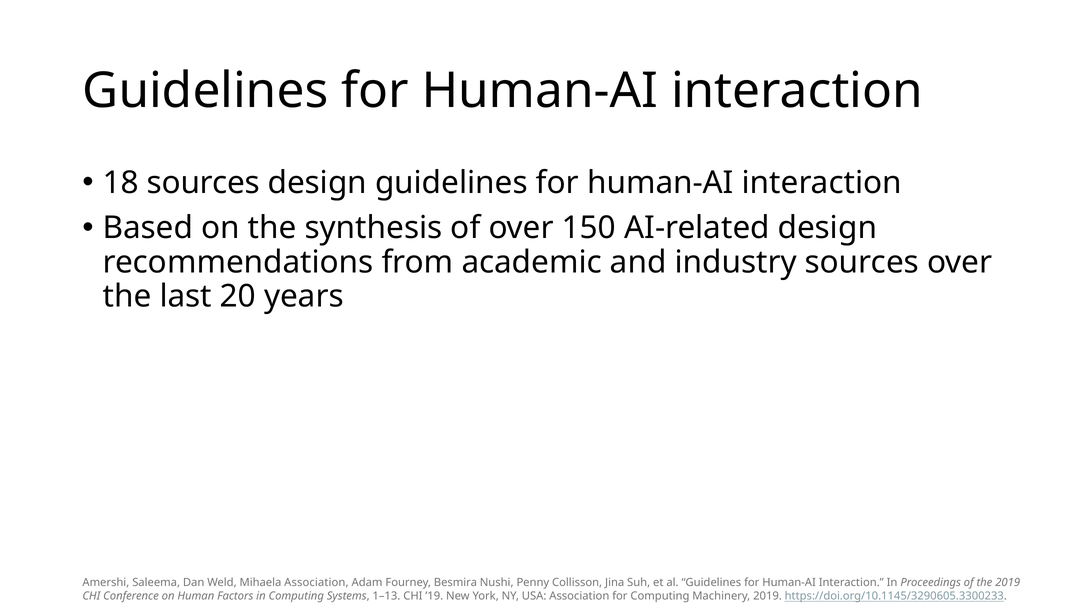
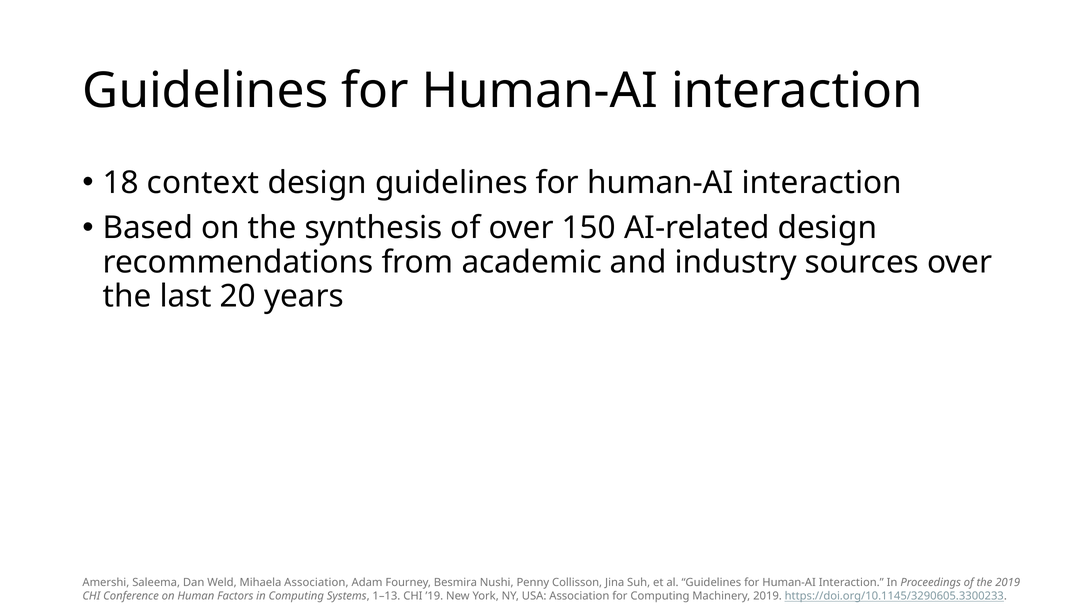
18 sources: sources -> context
